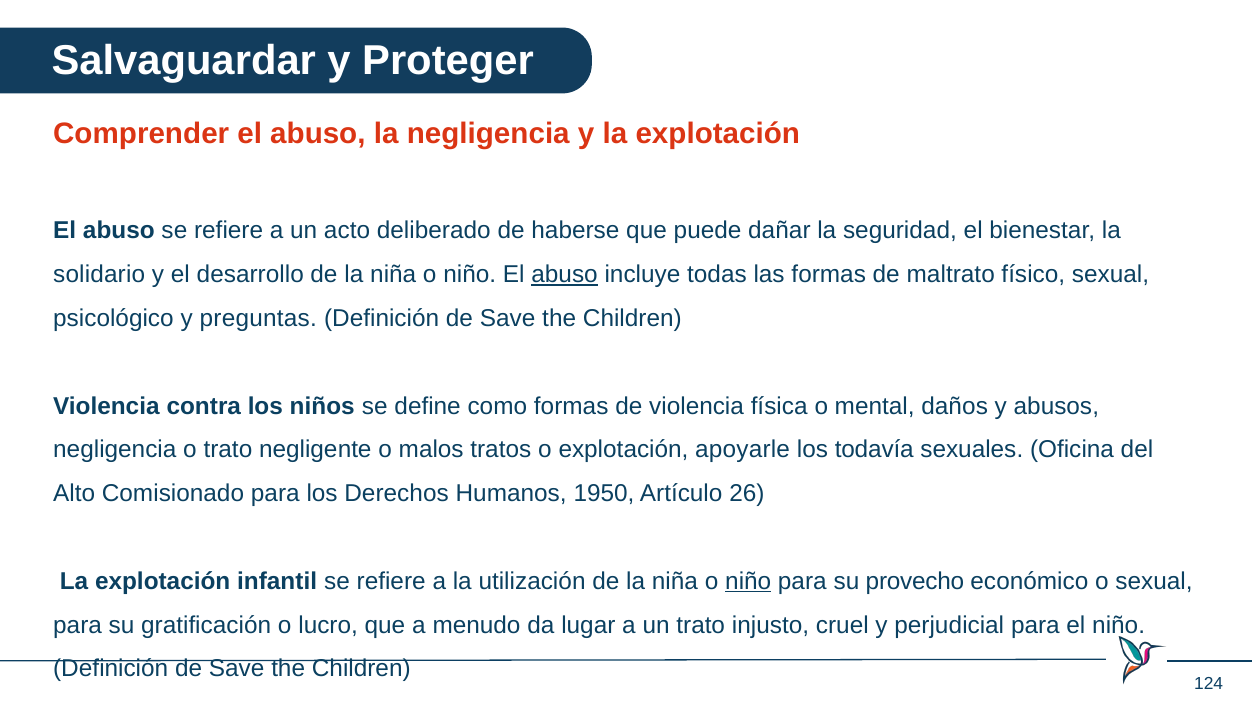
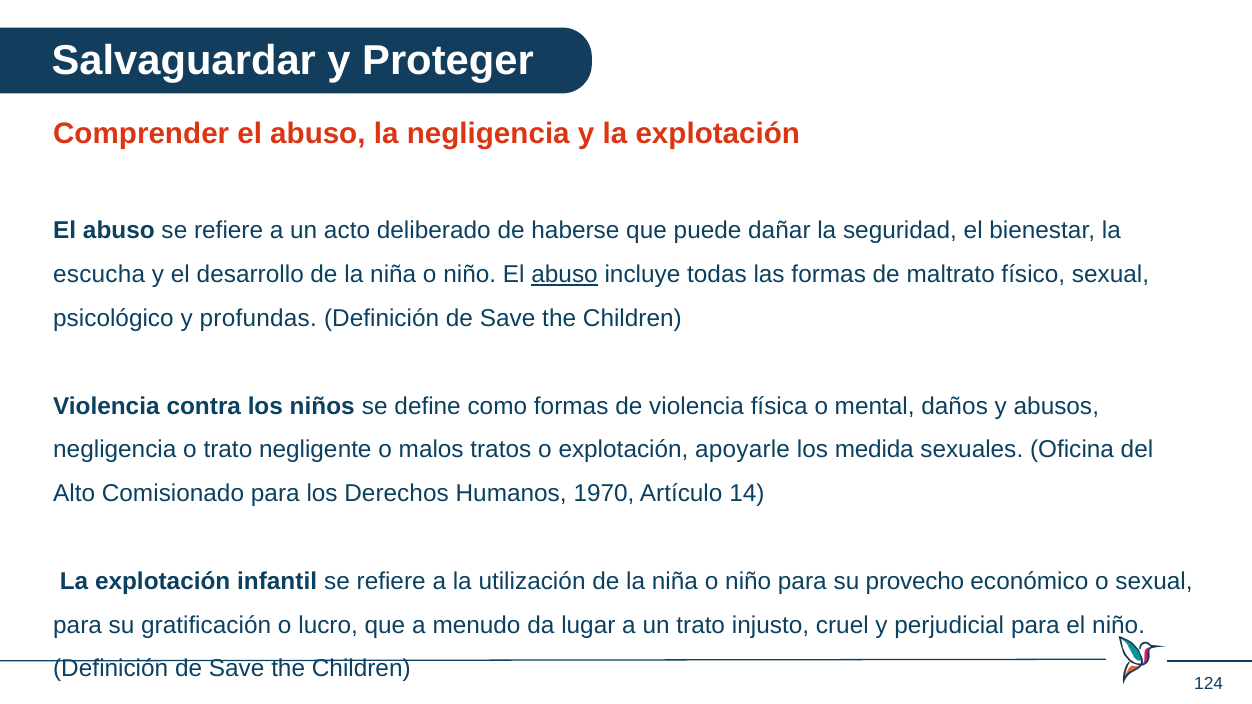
solidario: solidario -> escucha
preguntas: preguntas -> profundas
todavía: todavía -> medida
1950: 1950 -> 1970
26: 26 -> 14
niño at (748, 581) underline: present -> none
